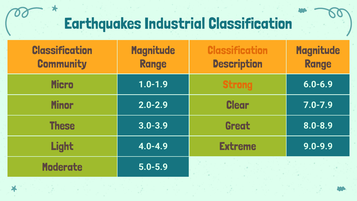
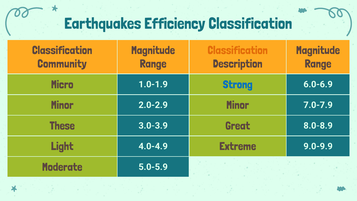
Industrial: Industrial -> Efficiency
Strong colour: orange -> blue
Clear at (238, 105): Clear -> Minor
